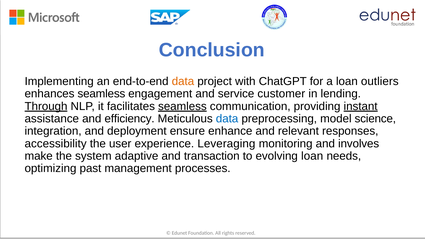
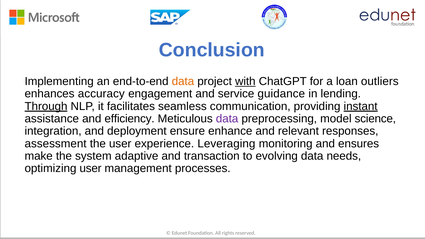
with underline: none -> present
enhances seamless: seamless -> accuracy
customer: customer -> guidance
seamless at (182, 106) underline: present -> none
data at (227, 119) colour: blue -> purple
accessibility: accessibility -> assessment
involves: involves -> ensures
evolving loan: loan -> data
optimizing past: past -> user
